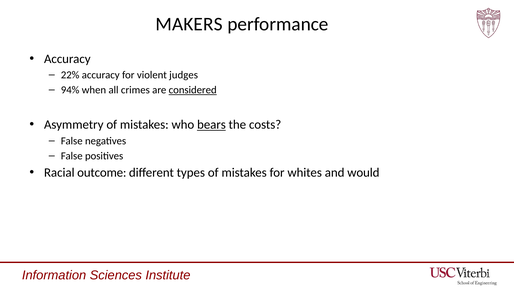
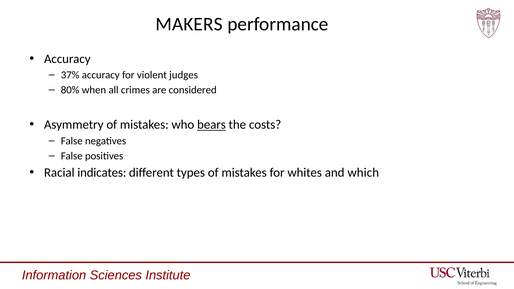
22%: 22% -> 37%
94%: 94% -> 80%
considered underline: present -> none
outcome: outcome -> indicates
would: would -> which
